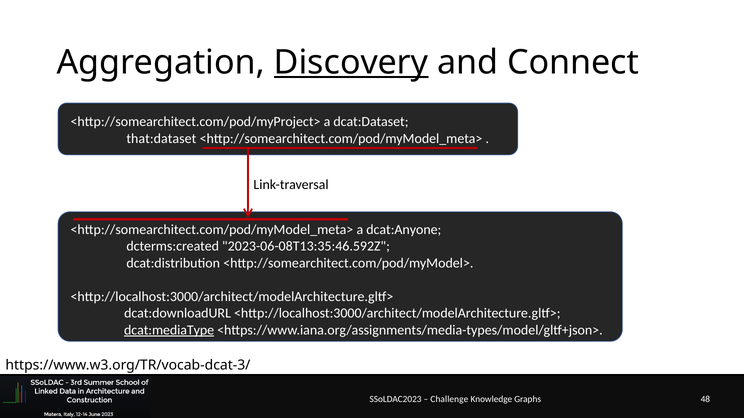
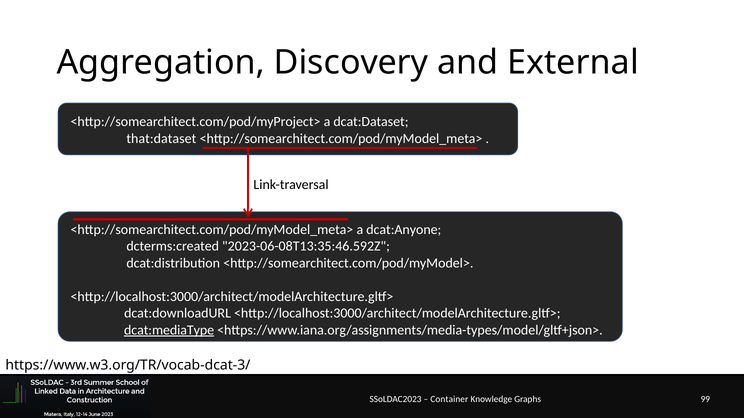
Discovery underline: present -> none
Connect: Connect -> External
Challenge: Challenge -> Container
48: 48 -> 99
